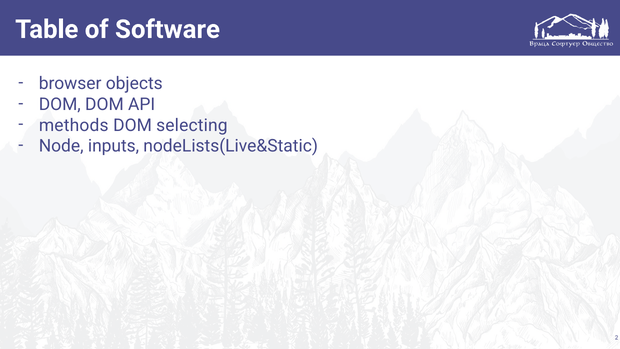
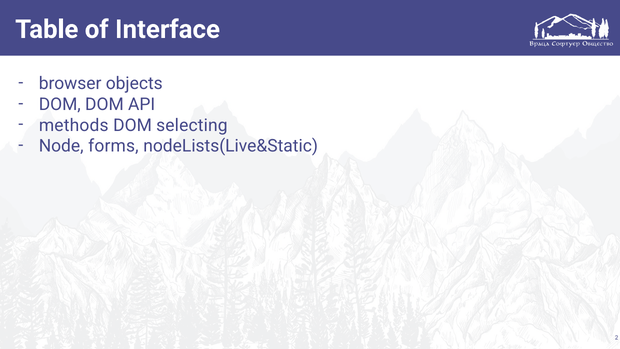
Software: Software -> Interface
inputs: inputs -> forms
